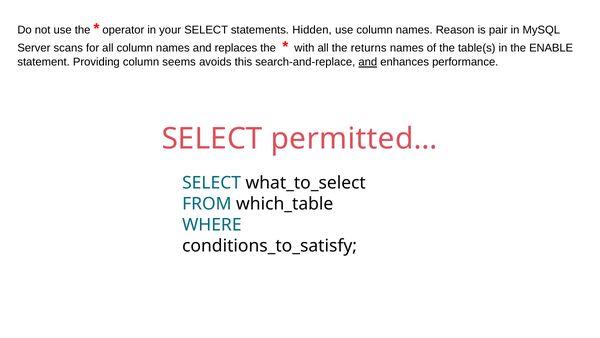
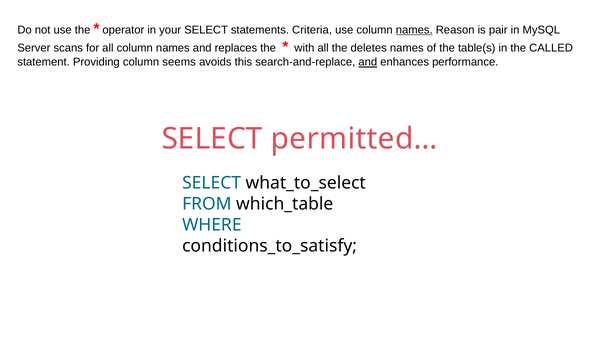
Hidden: Hidden -> Criteria
names at (414, 30) underline: none -> present
returns: returns -> deletes
ENABLE: ENABLE -> CALLED
